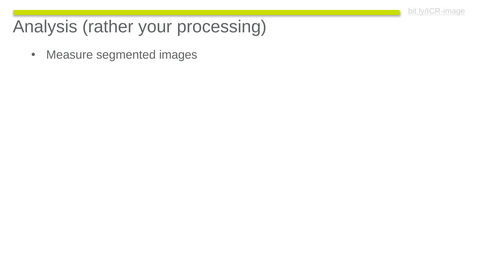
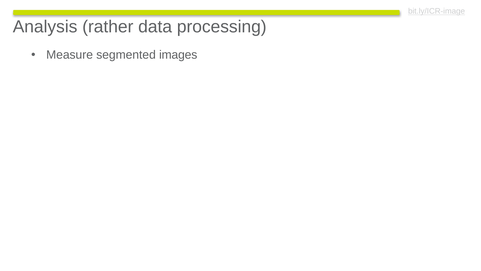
your: your -> data
